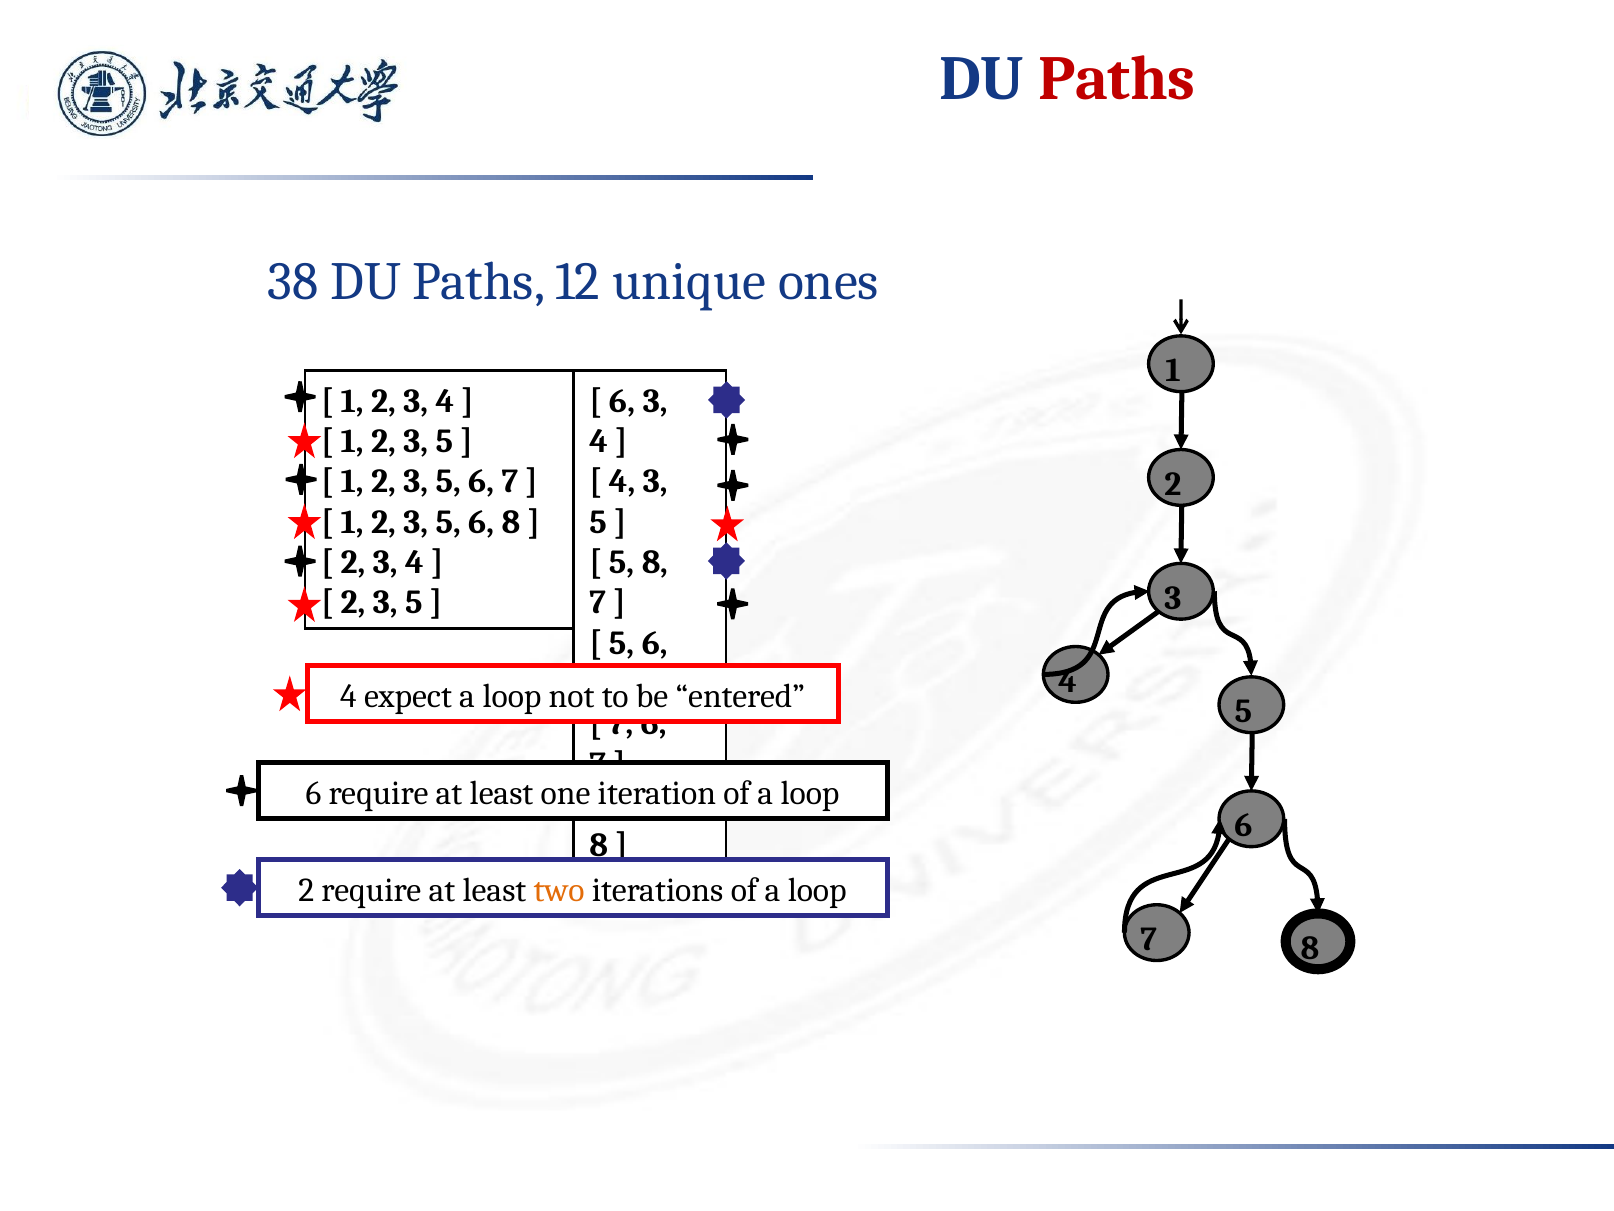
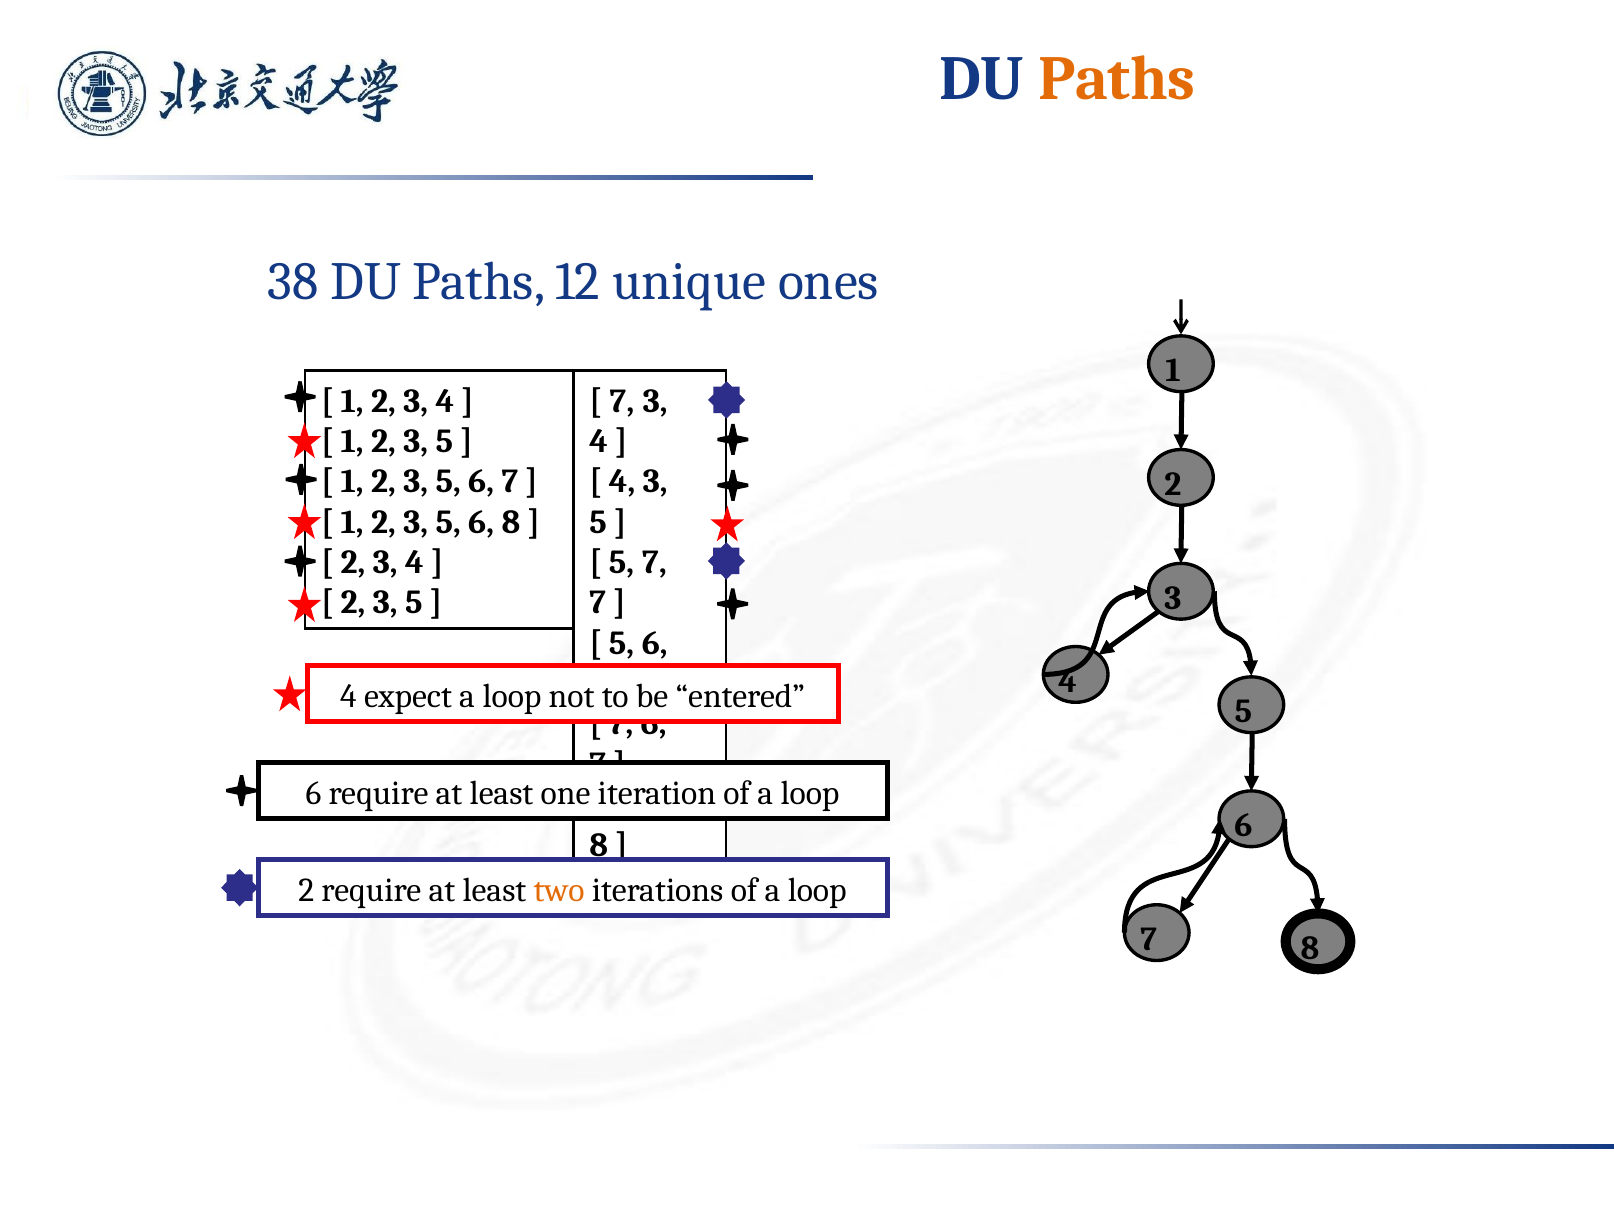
Paths at (1117, 78) colour: red -> orange
6 at (622, 401): 6 -> 7
5 8: 8 -> 7
